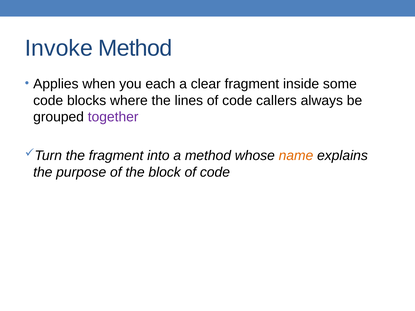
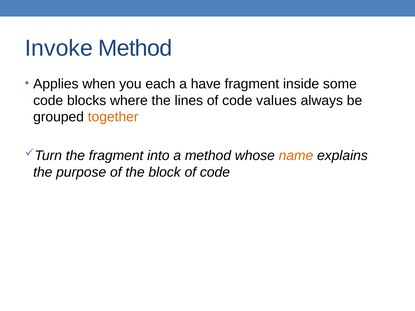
clear: clear -> have
callers: callers -> values
together colour: purple -> orange
